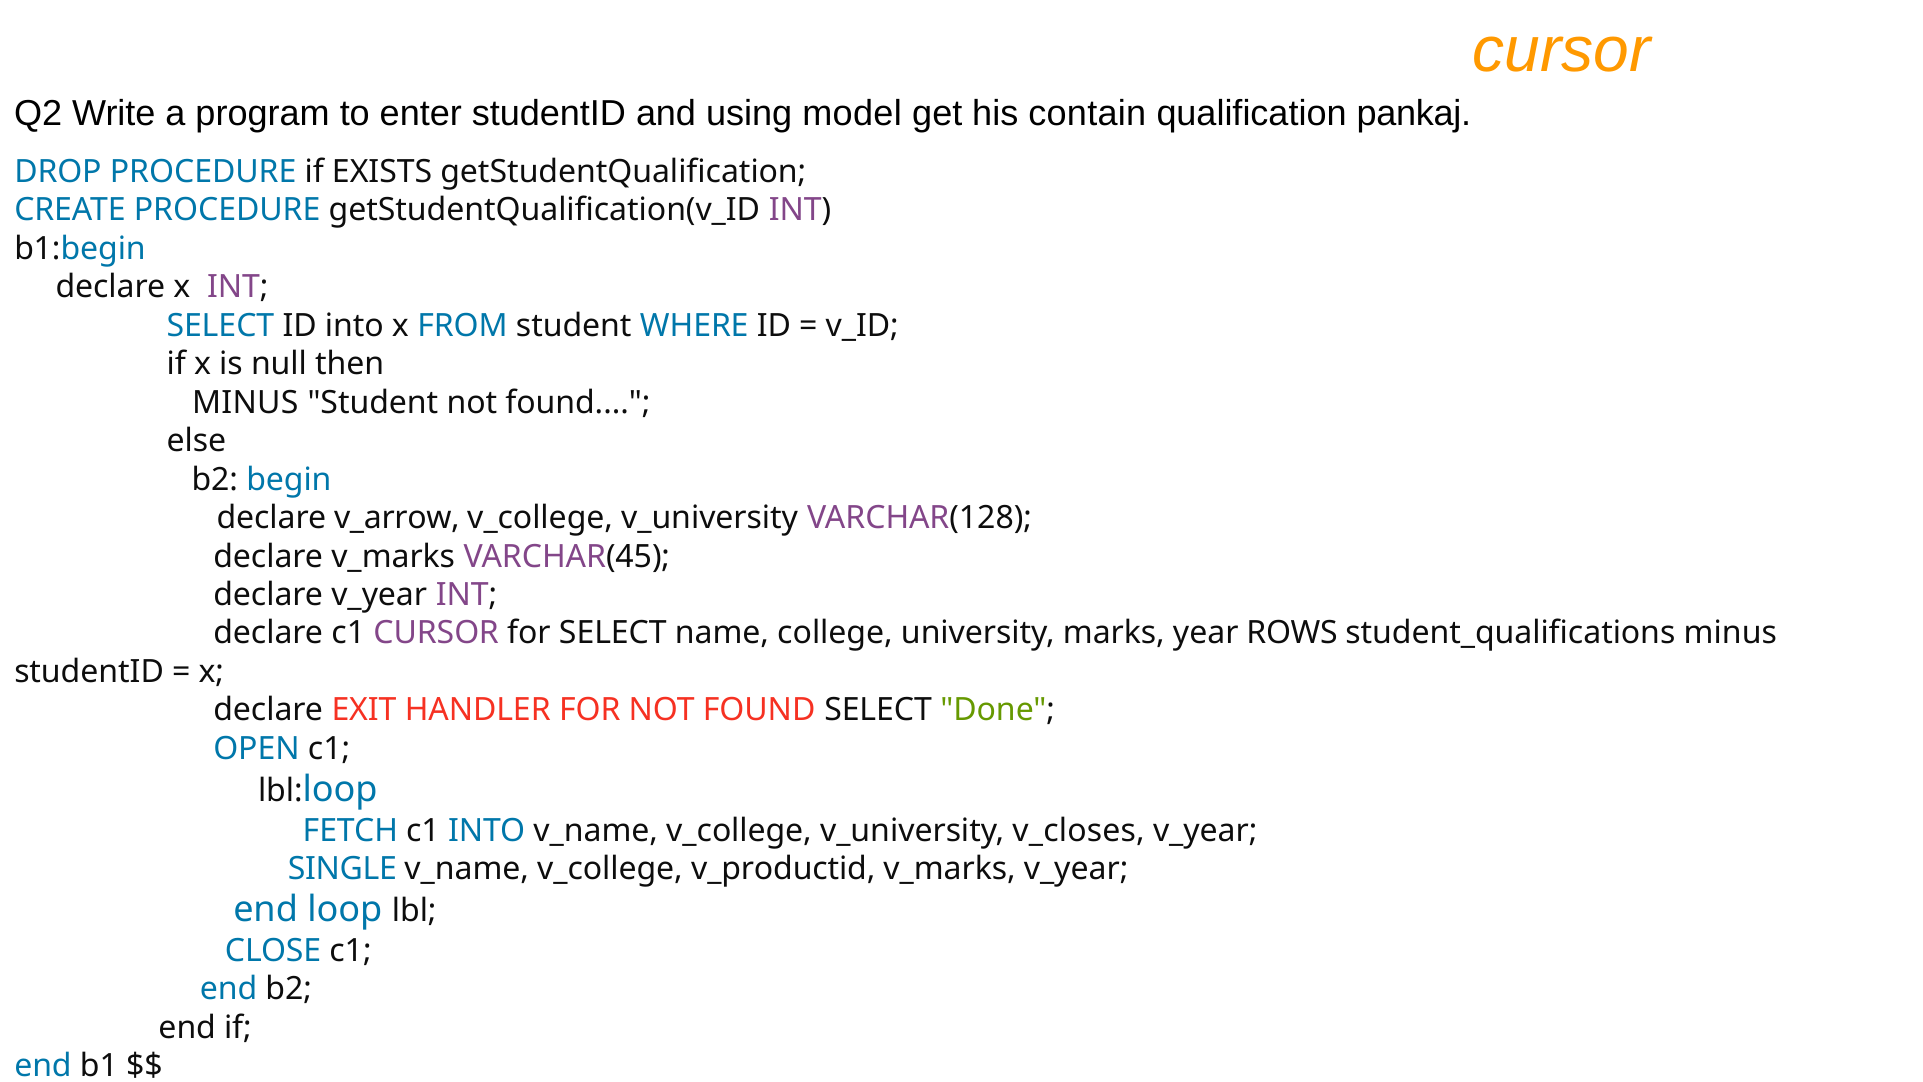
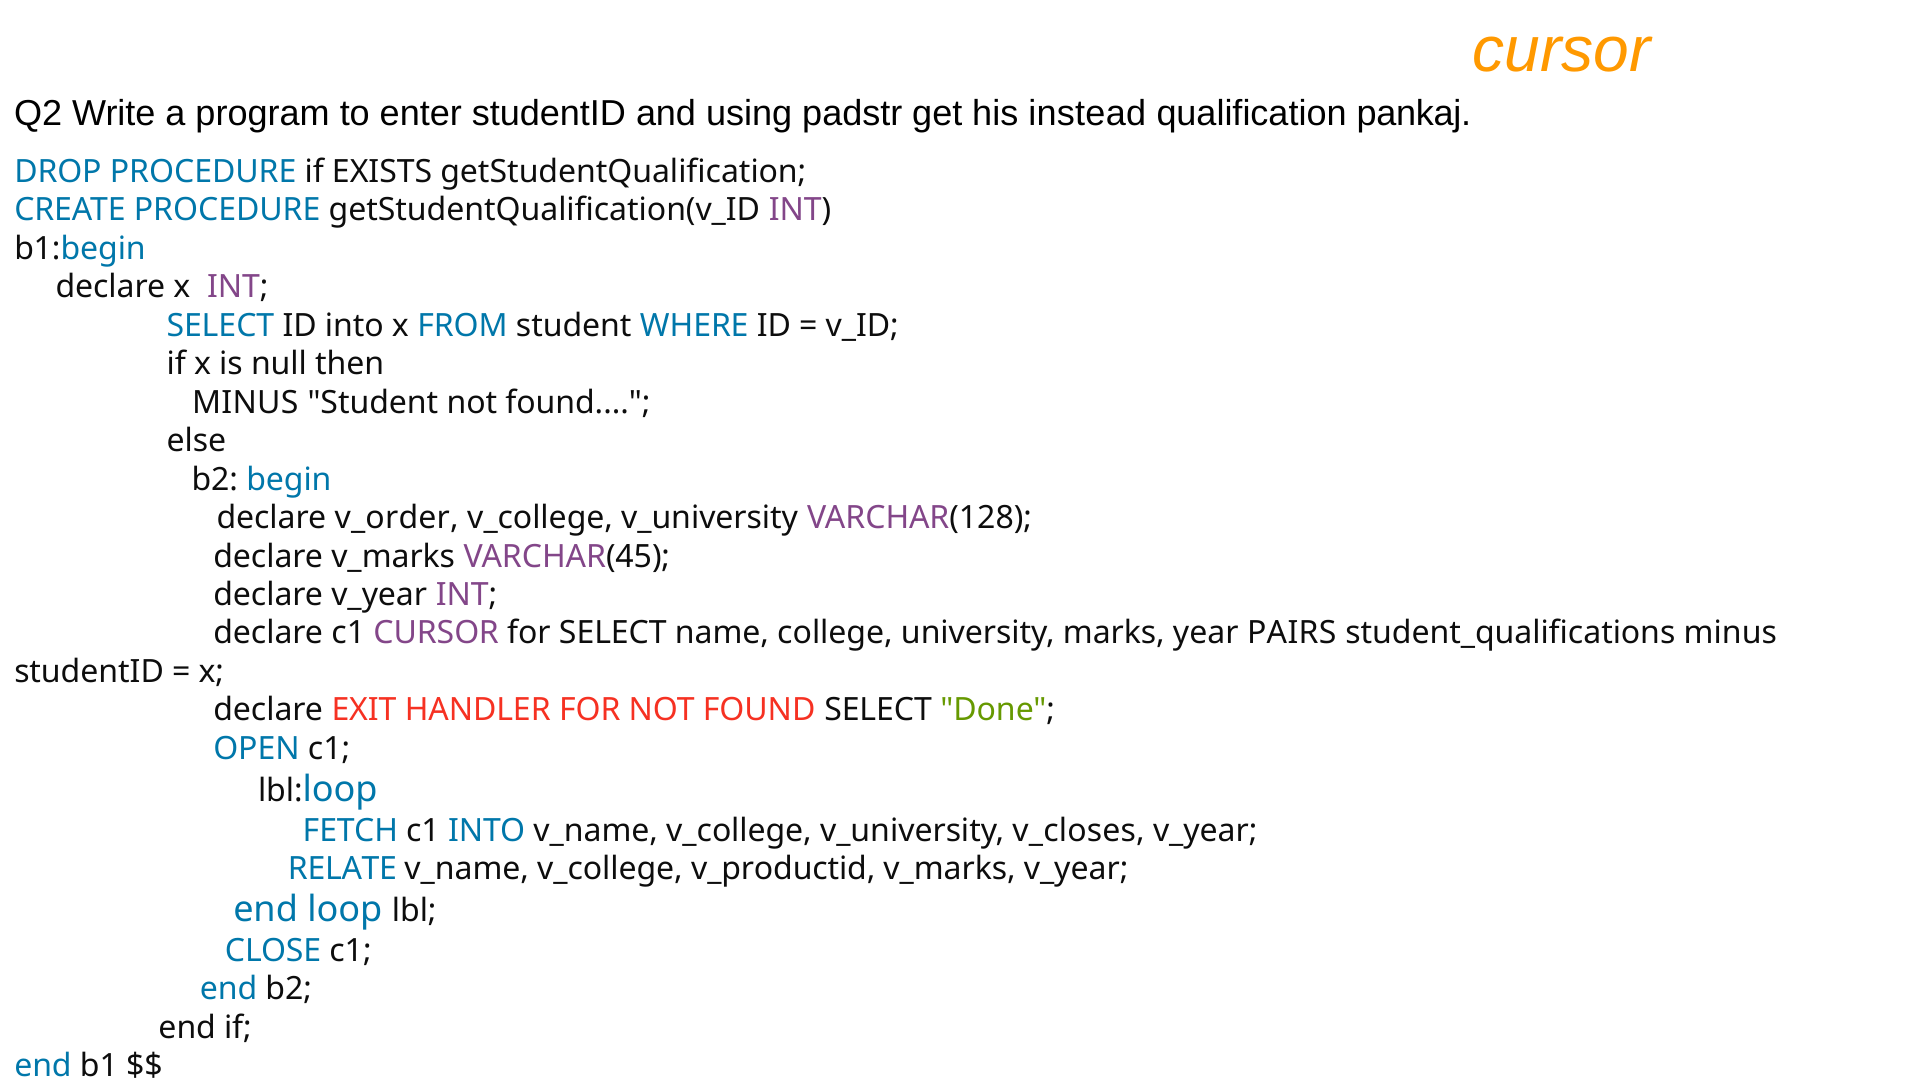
model: model -> padstr
contain: contain -> instead
v_arrow: v_arrow -> v_order
ROWS: ROWS -> PAIRS
SINGLE: SINGLE -> RELATE
